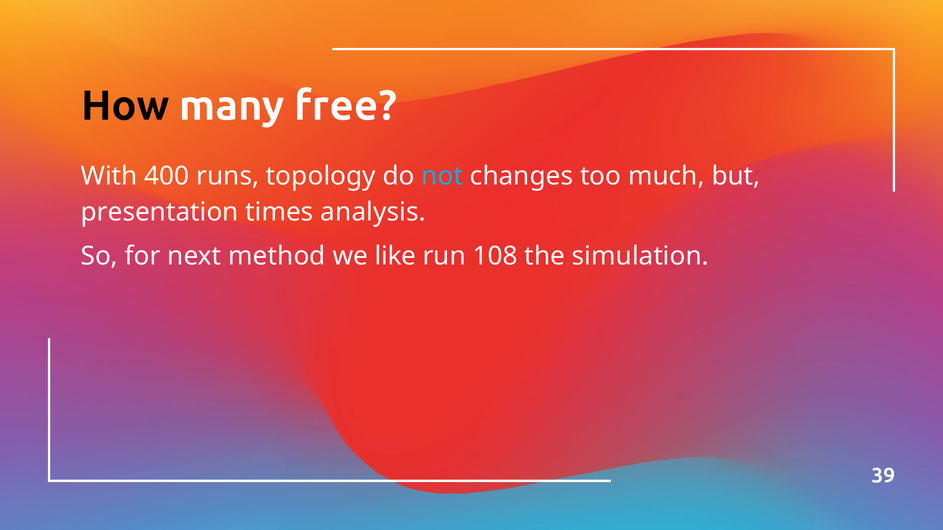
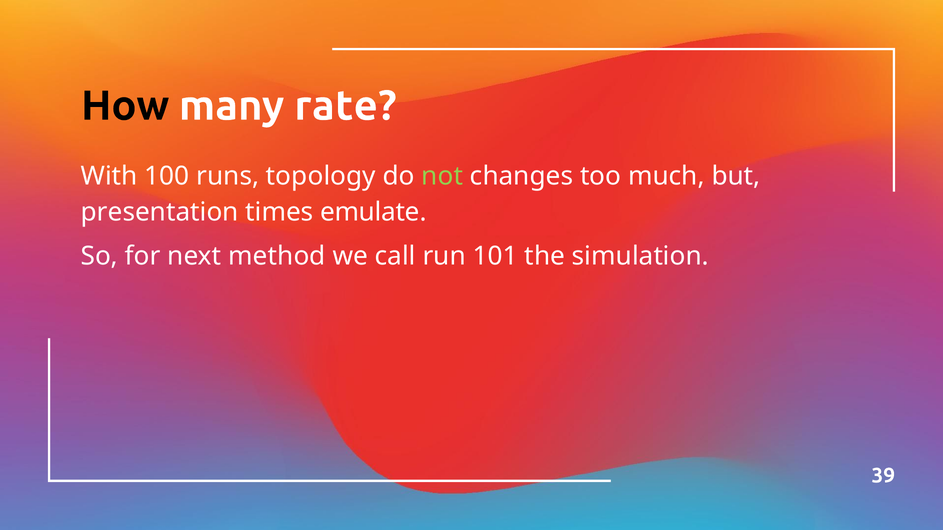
free: free -> rate
400: 400 -> 100
not colour: light blue -> light green
analysis: analysis -> emulate
like: like -> call
108: 108 -> 101
